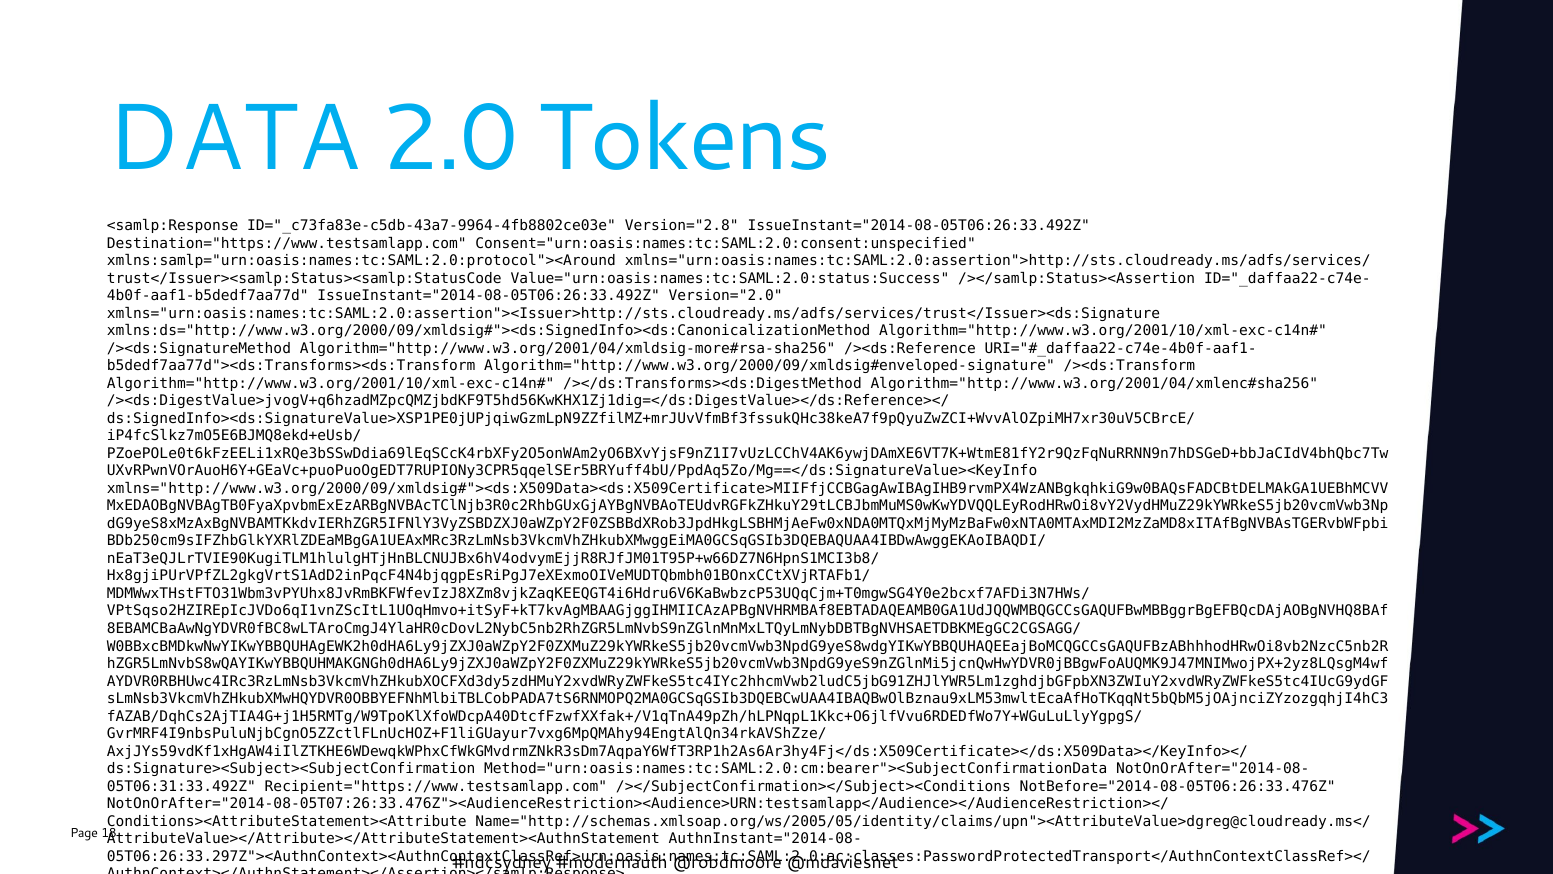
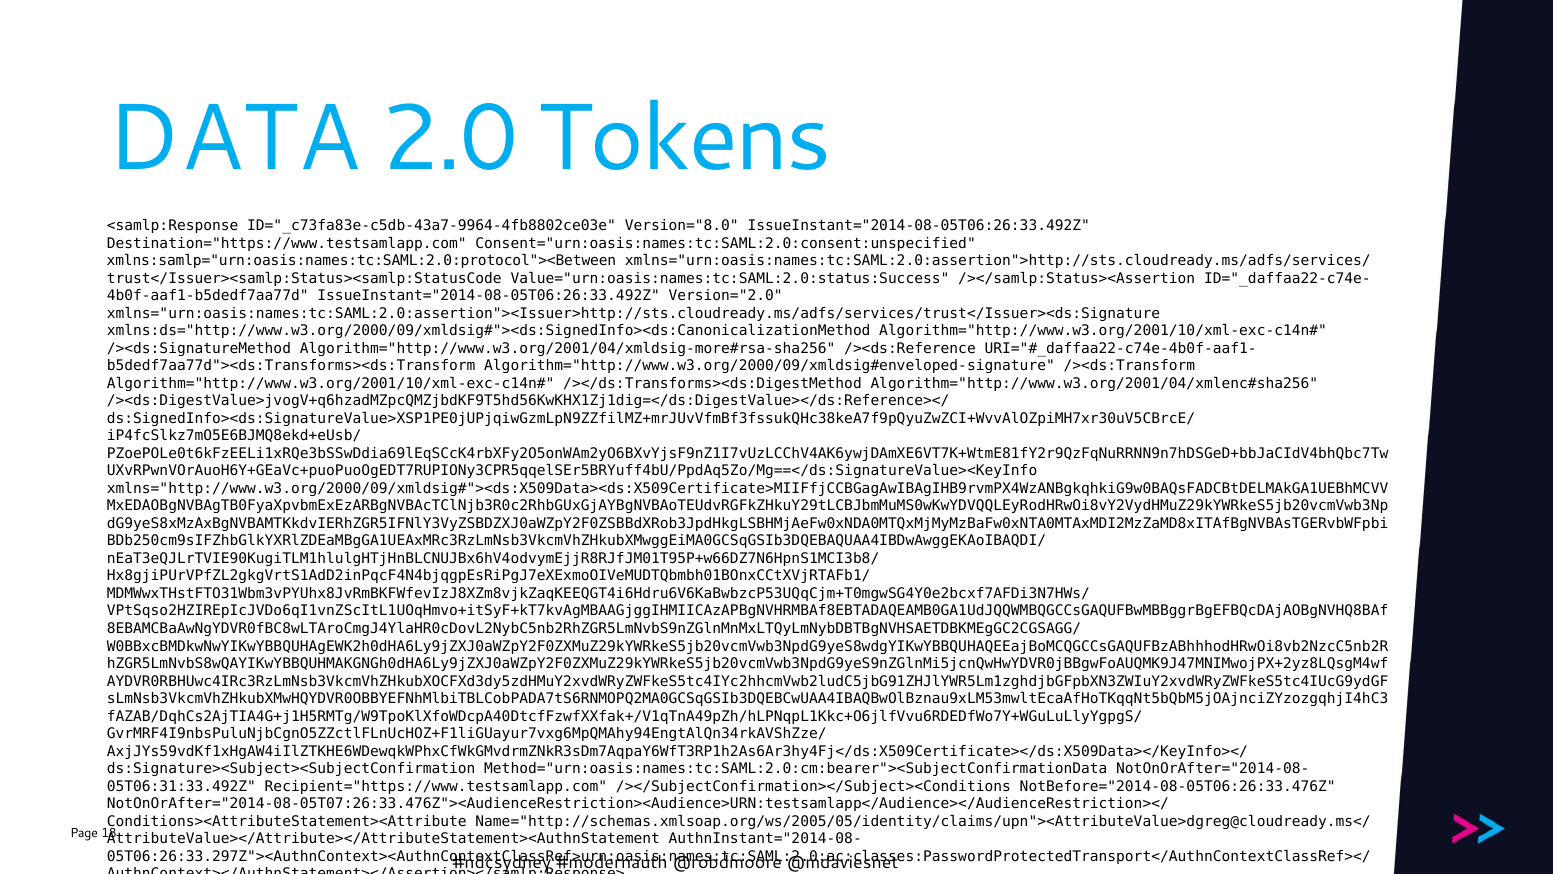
Version="2.8: Version="2.8 -> Version="8.0
xmlns:samlp="urn:oasis:names:tc:SAML:2.0:protocol"><Around: xmlns:samlp="urn:oasis:names:tc:SAML:2.0:protocol"><Around -> xmlns:samlp="urn:oasis:names:tc:SAML:2.0:protocol"><Between
